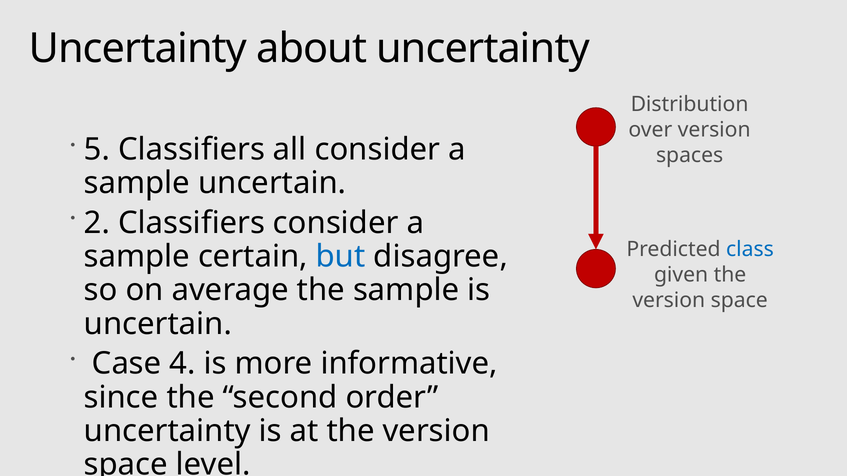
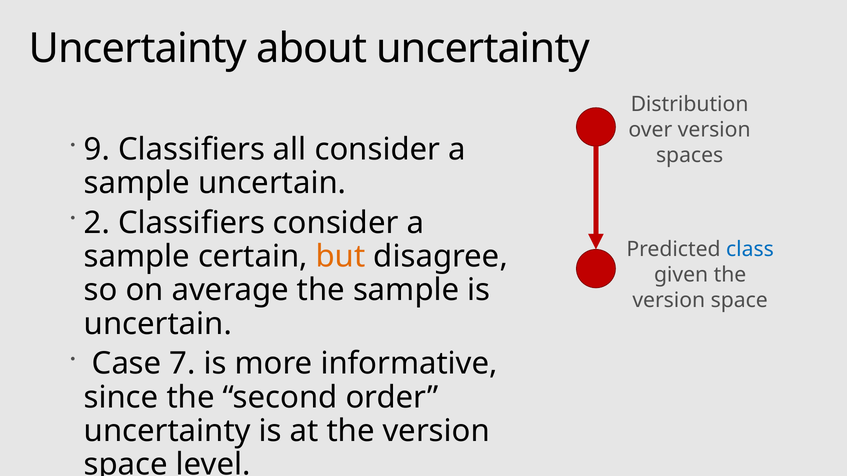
5: 5 -> 9
but colour: blue -> orange
4: 4 -> 7
